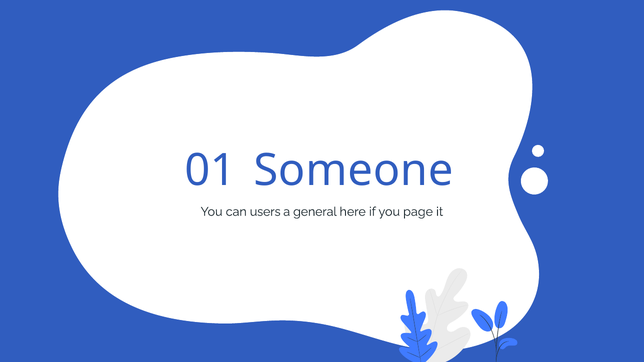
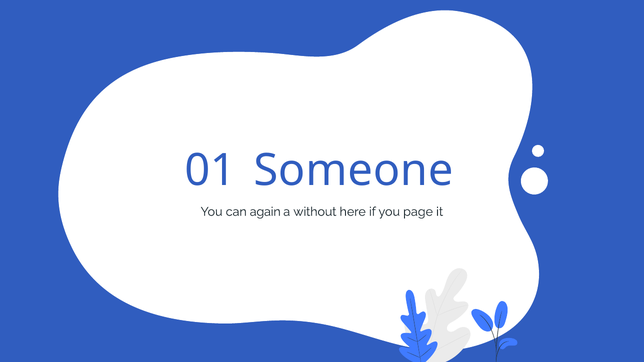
users: users -> again
general: general -> without
